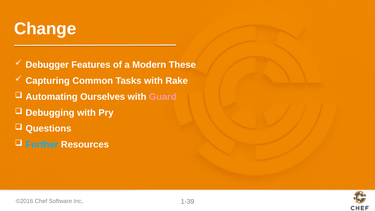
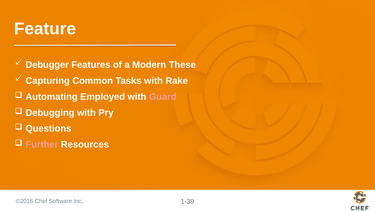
Change: Change -> Feature
Ourselves: Ourselves -> Employed
Further colour: light blue -> pink
